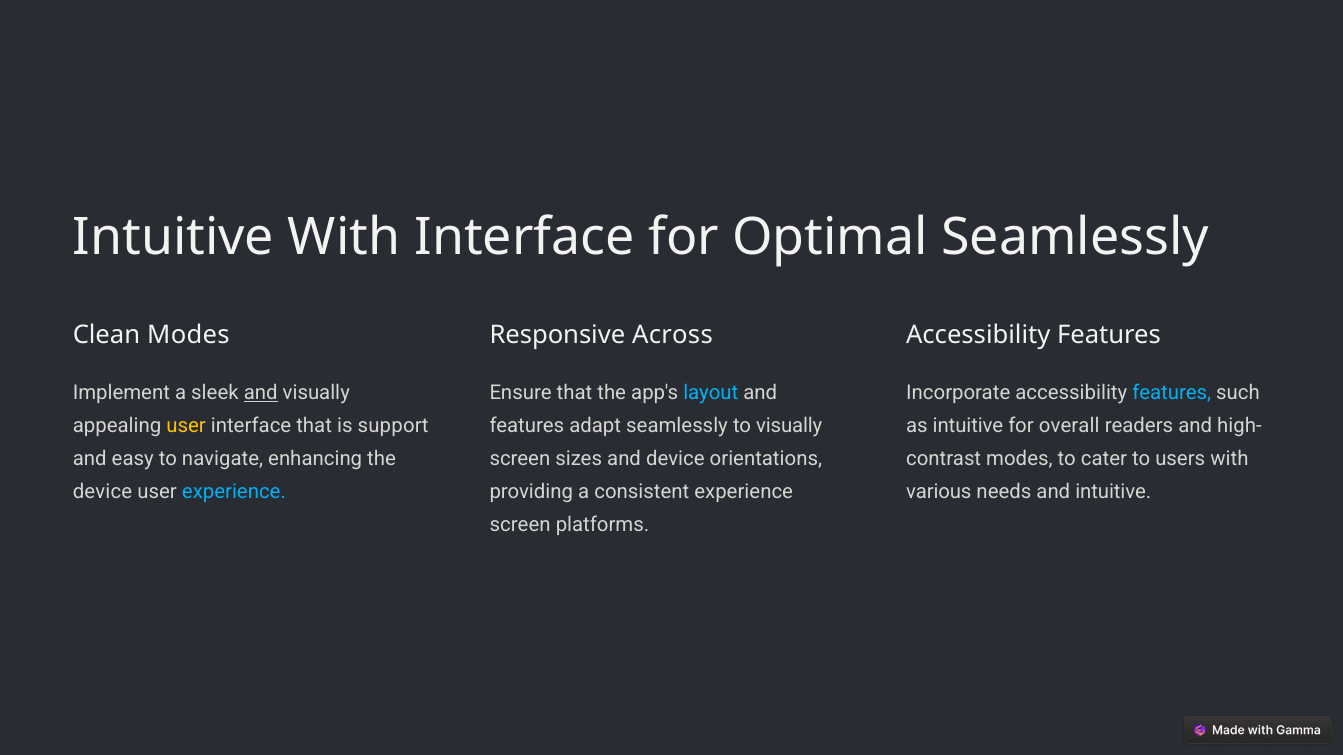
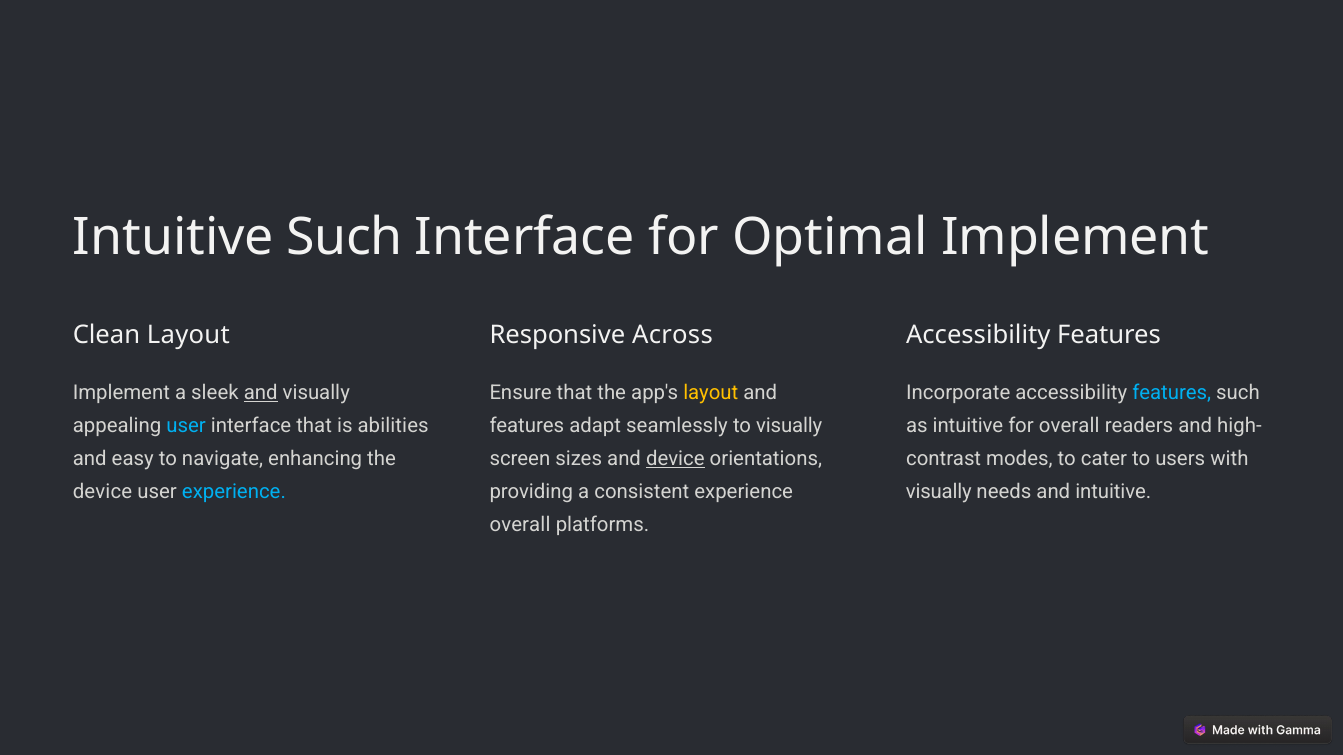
Intuitive With: With -> Such
Optimal Seamlessly: Seamlessly -> Implement
Clean Modes: Modes -> Layout
layout at (711, 393) colour: light blue -> yellow
user at (186, 426) colour: yellow -> light blue
support: support -> abilities
device at (675, 459) underline: none -> present
various at (939, 492): various -> visually
screen at (520, 526): screen -> overall
